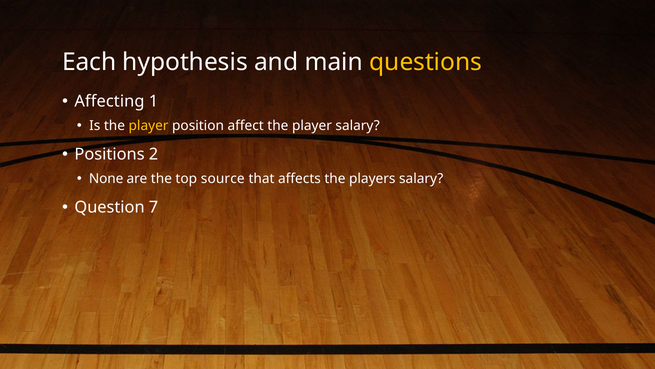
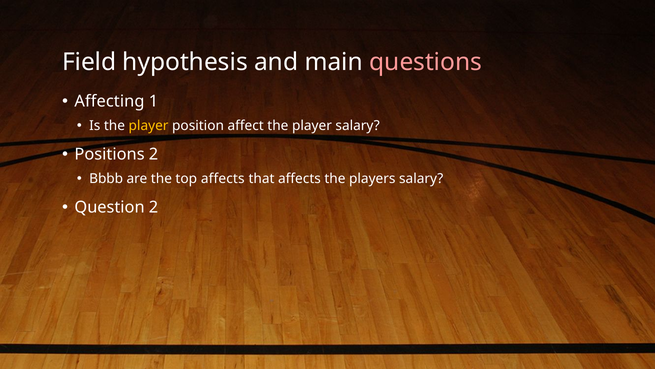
Each: Each -> Field
questions colour: yellow -> pink
None: None -> Bbbb
top source: source -> affects
Question 7: 7 -> 2
